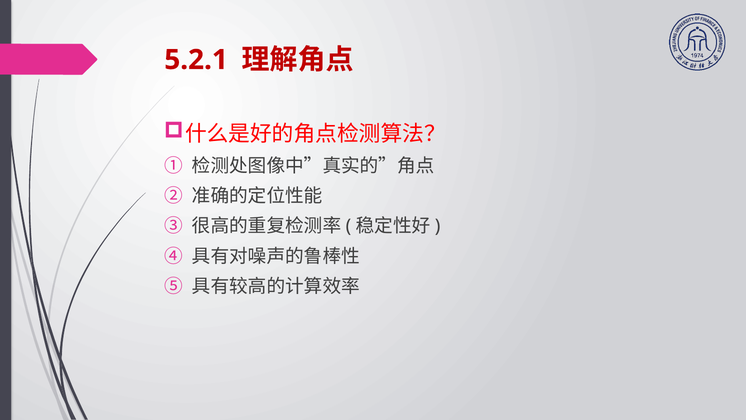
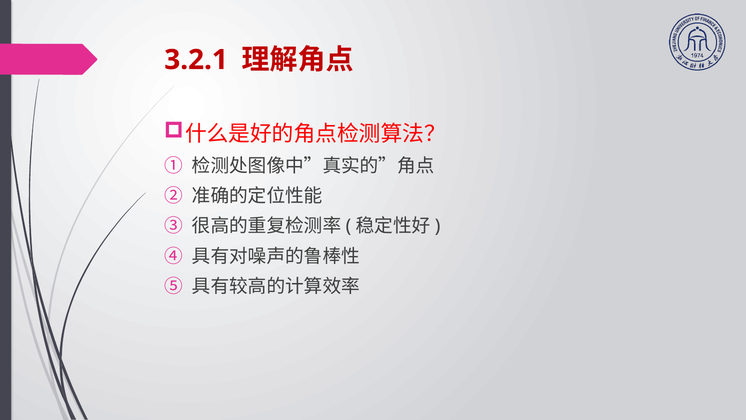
5.2.1: 5.2.1 -> 3.2.1
